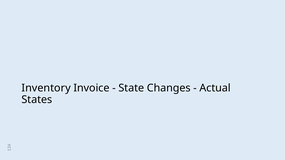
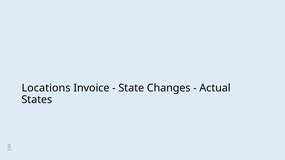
Inventory: Inventory -> Locations
